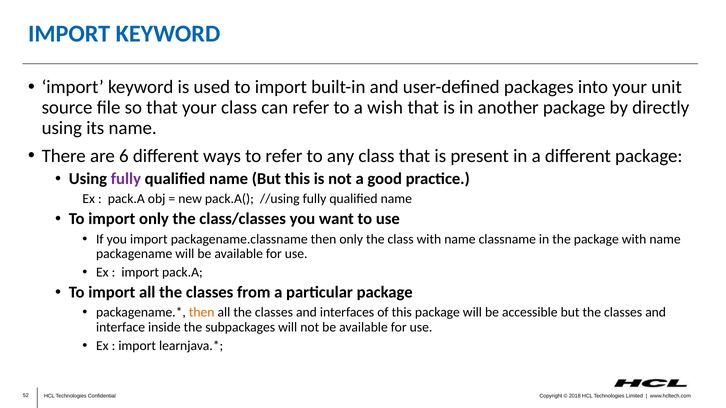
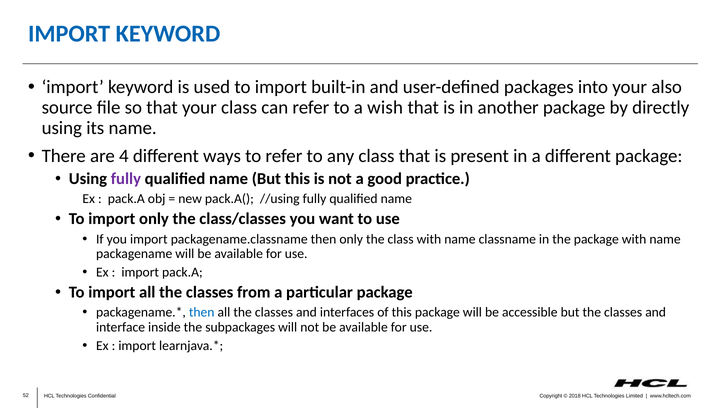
unit: unit -> also
6: 6 -> 4
then at (202, 313) colour: orange -> blue
